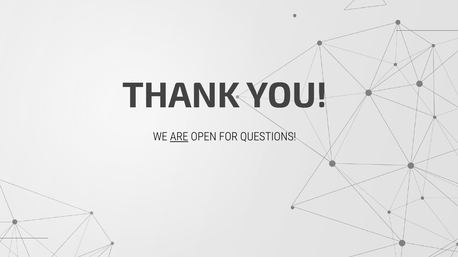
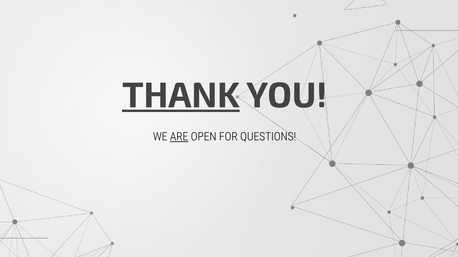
THANK underline: none -> present
